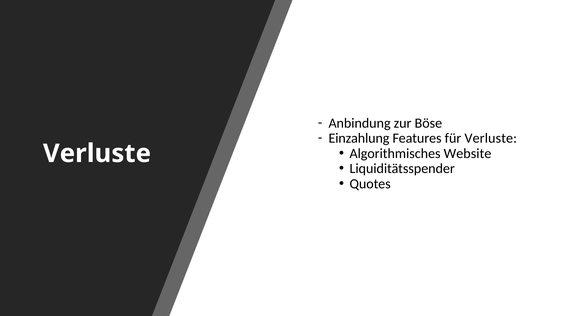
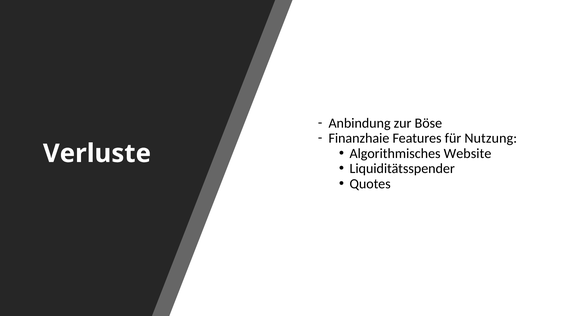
Einzahlung: Einzahlung -> Finanzhaie
für Verluste: Verluste -> Nutzung
